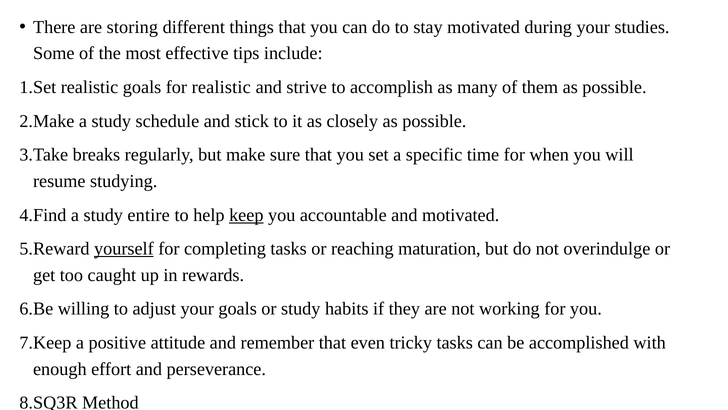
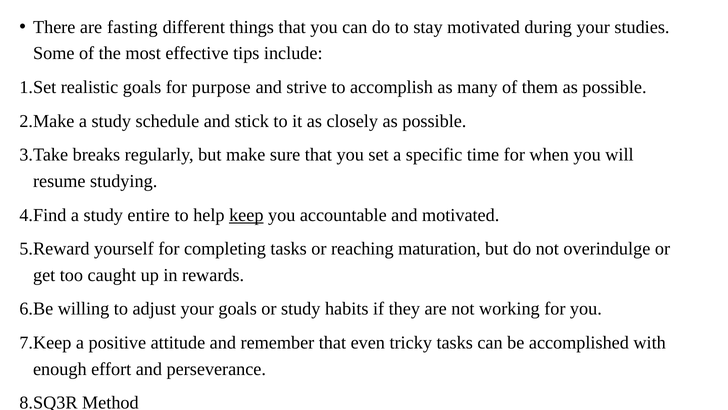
storing: storing -> fasting
for realistic: realistic -> purpose
yourself underline: present -> none
